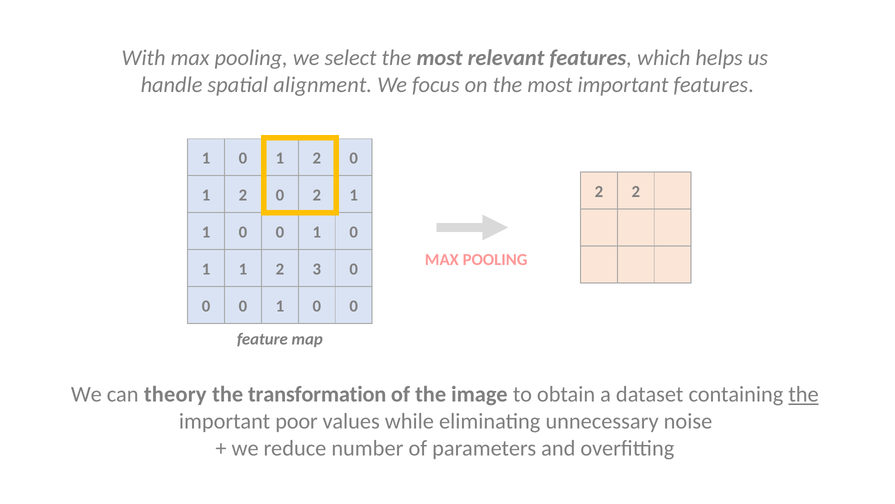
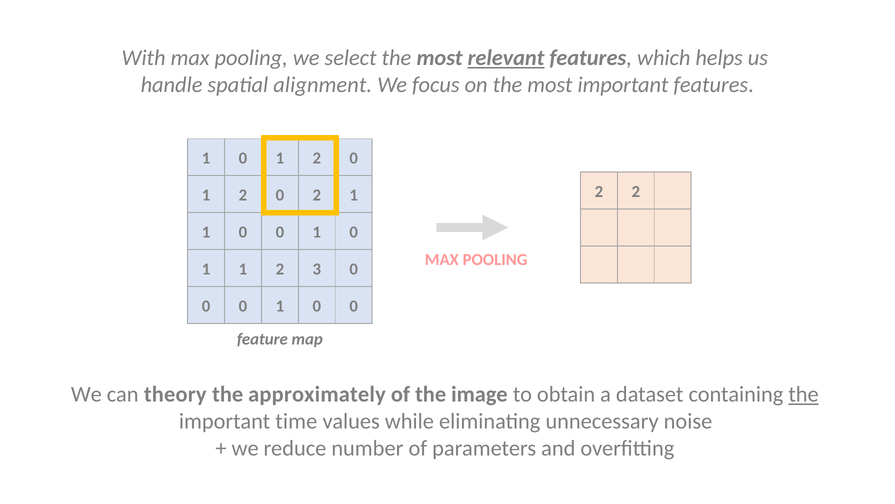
relevant underline: none -> present
transformation: transformation -> approximately
poor: poor -> time
